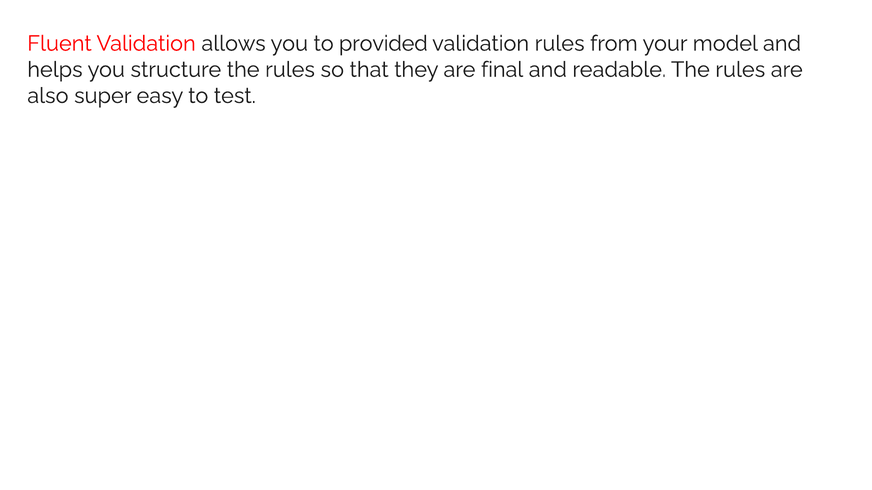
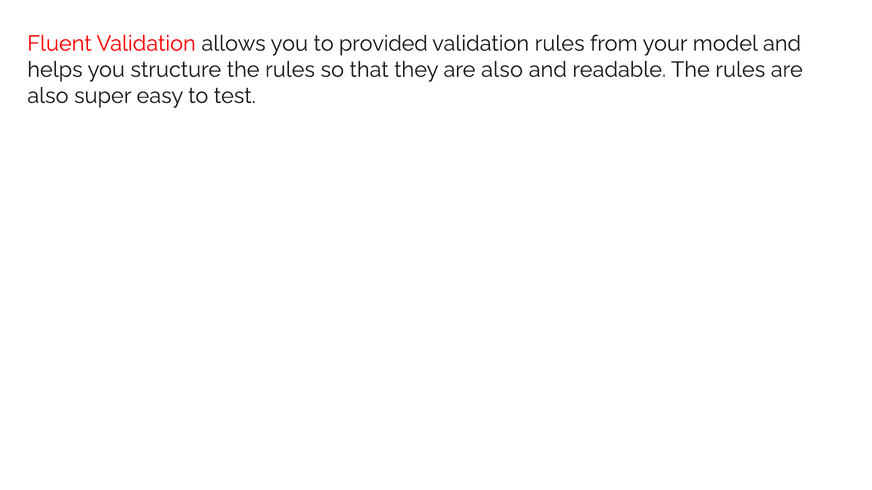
they are final: final -> also
